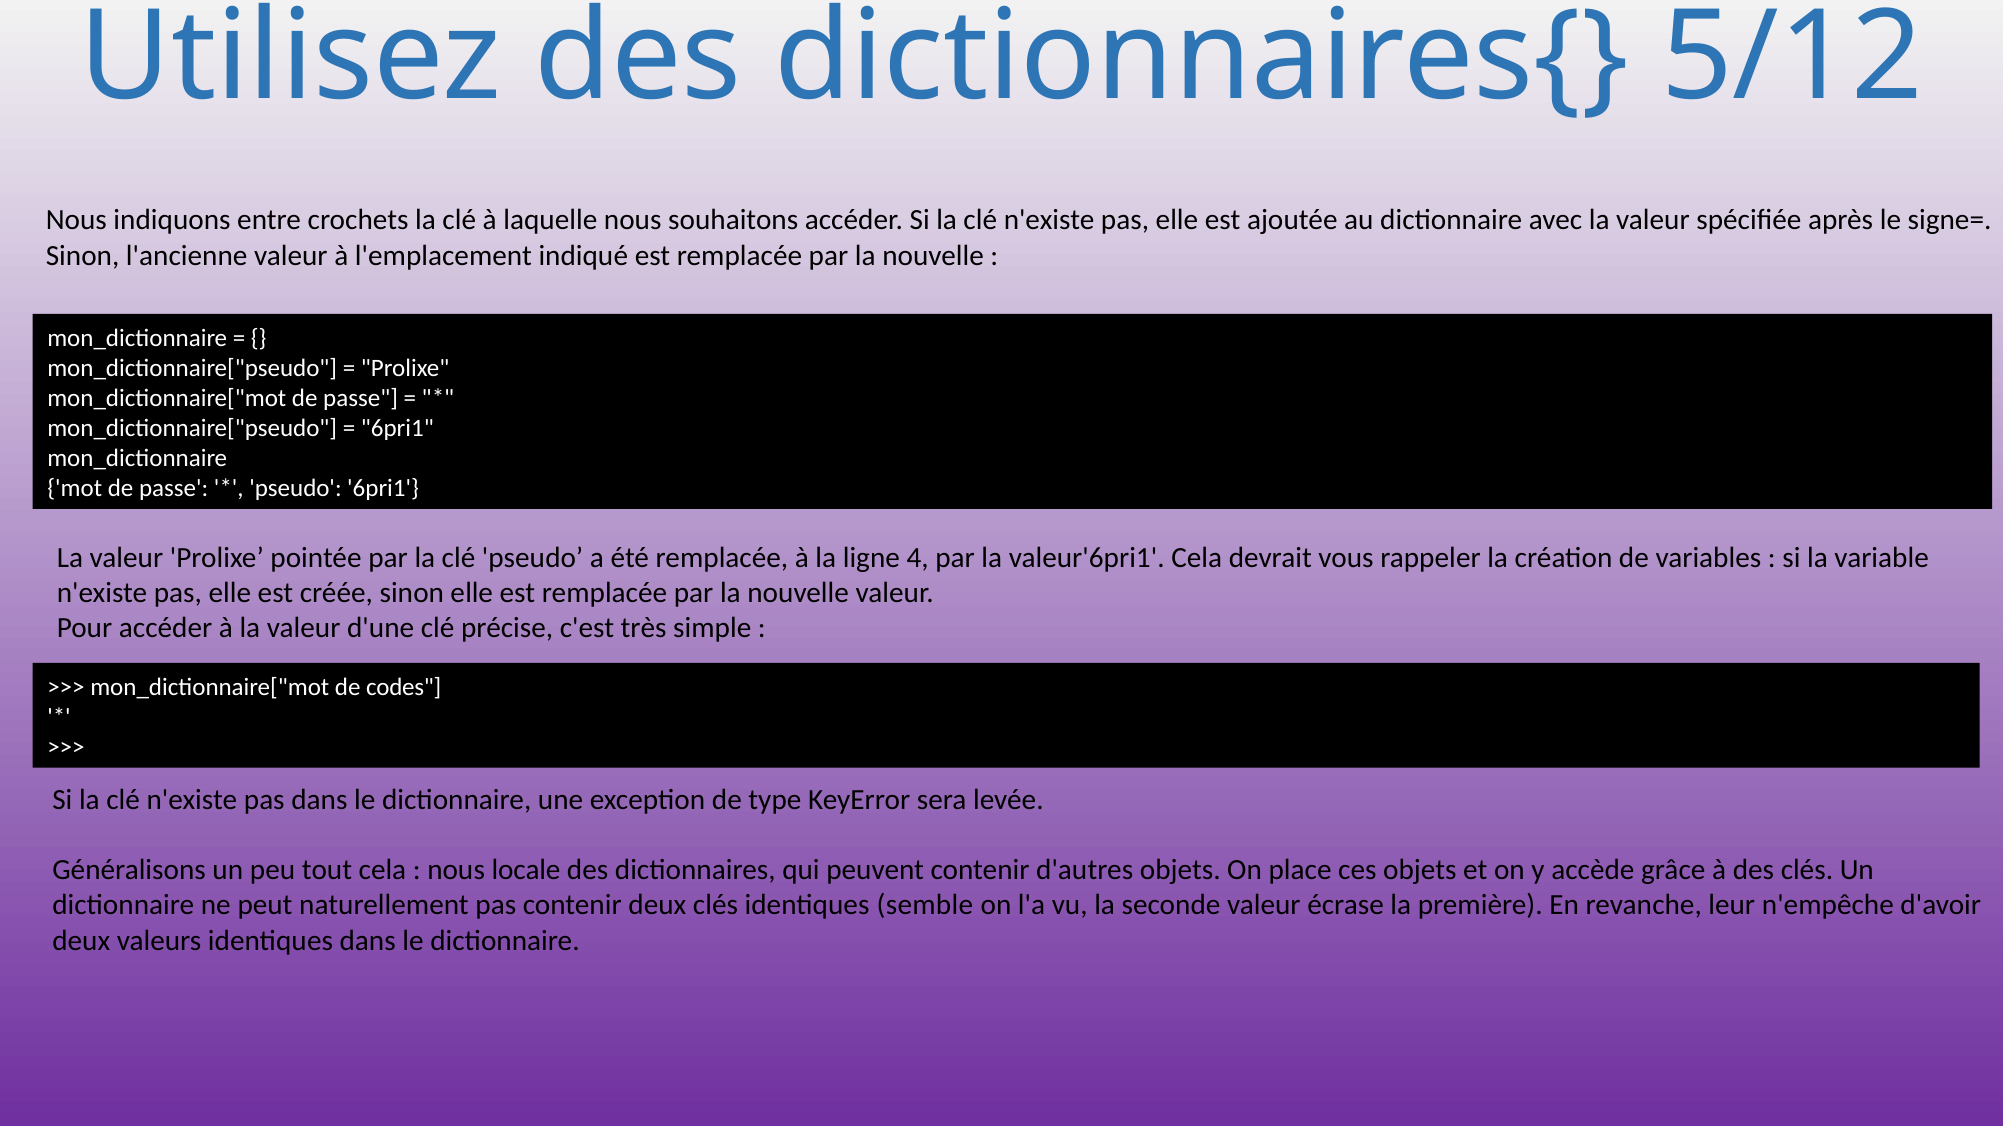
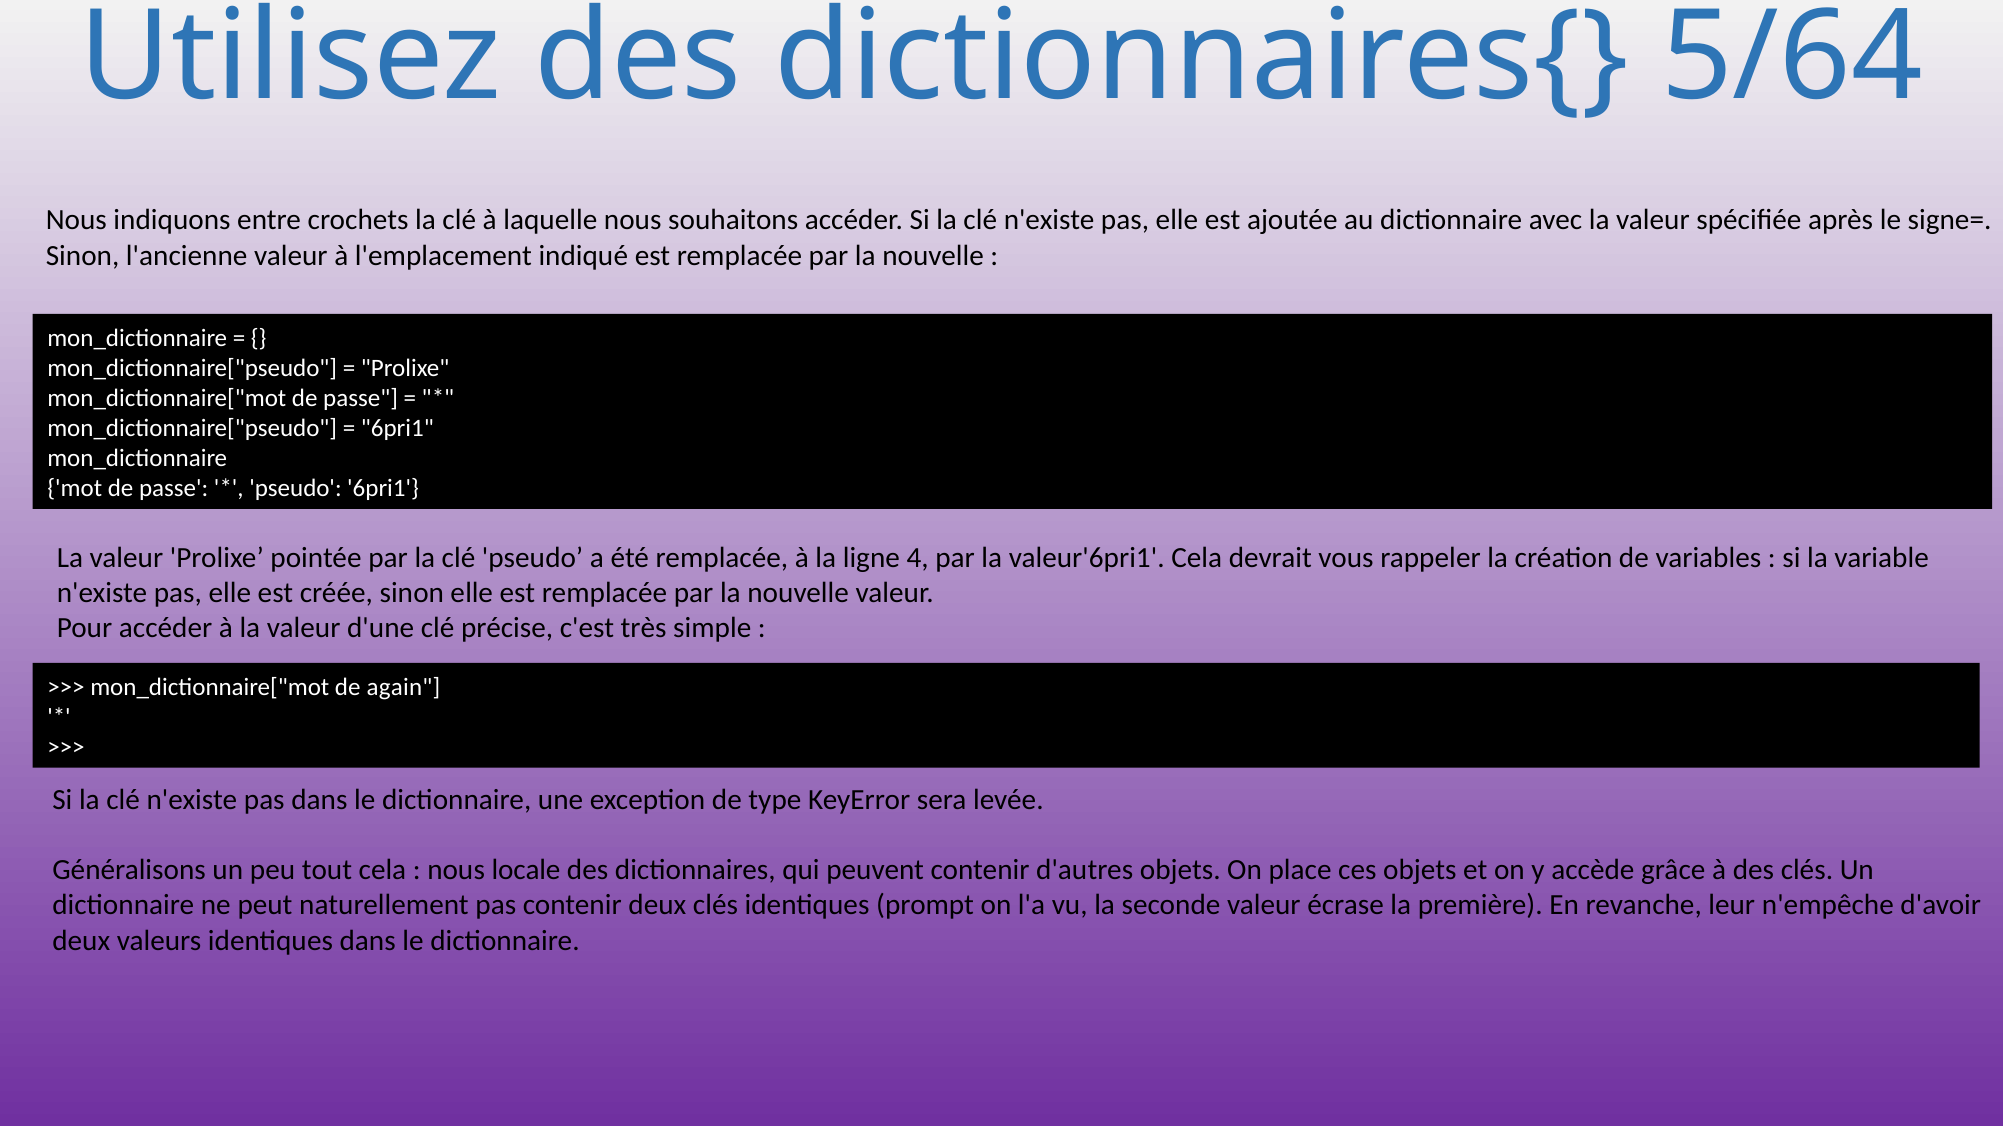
5/12: 5/12 -> 5/64
codes: codes -> again
semble: semble -> prompt
